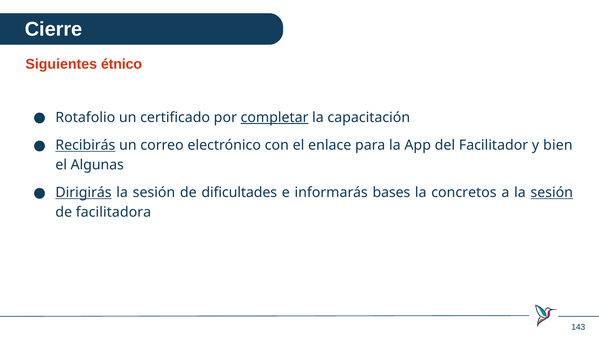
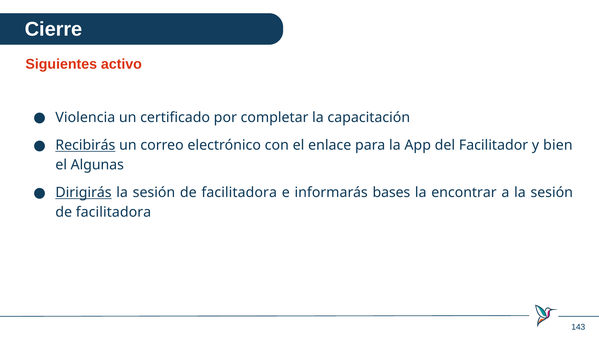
étnico: étnico -> activo
Rotafolio: Rotafolio -> Violencia
completar underline: present -> none
dificultades at (239, 193): dificultades -> facilitadora
concretos: concretos -> encontrar
sesión at (552, 193) underline: present -> none
